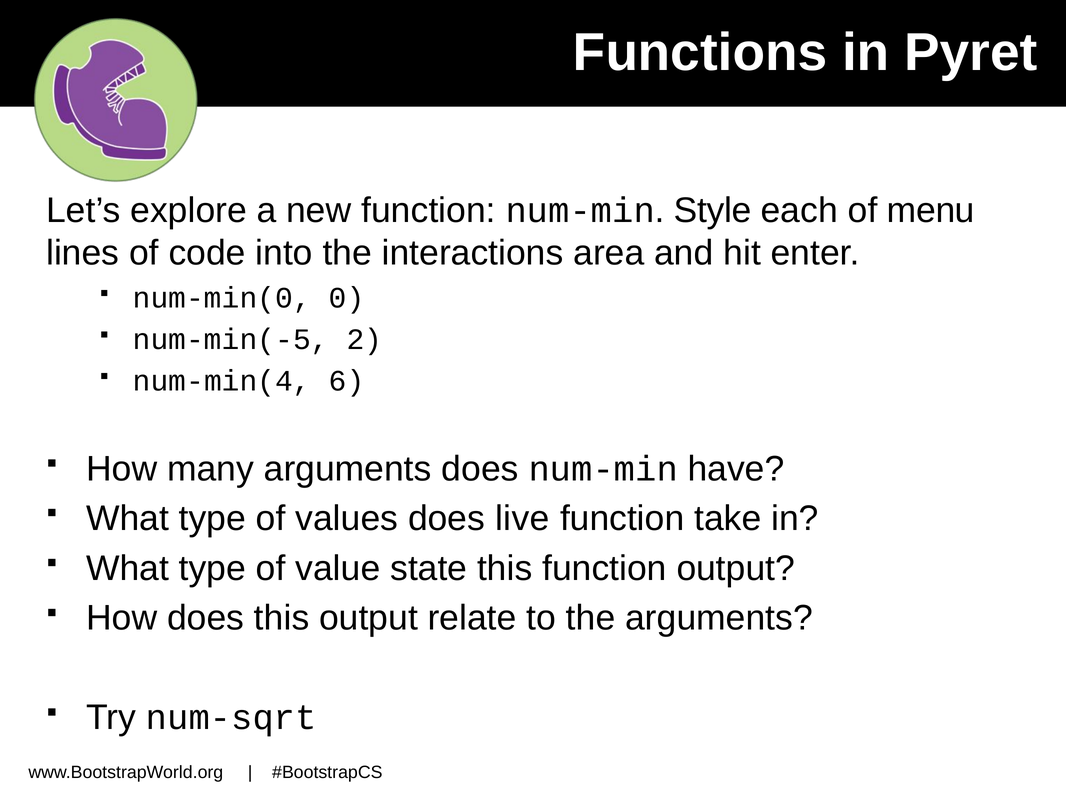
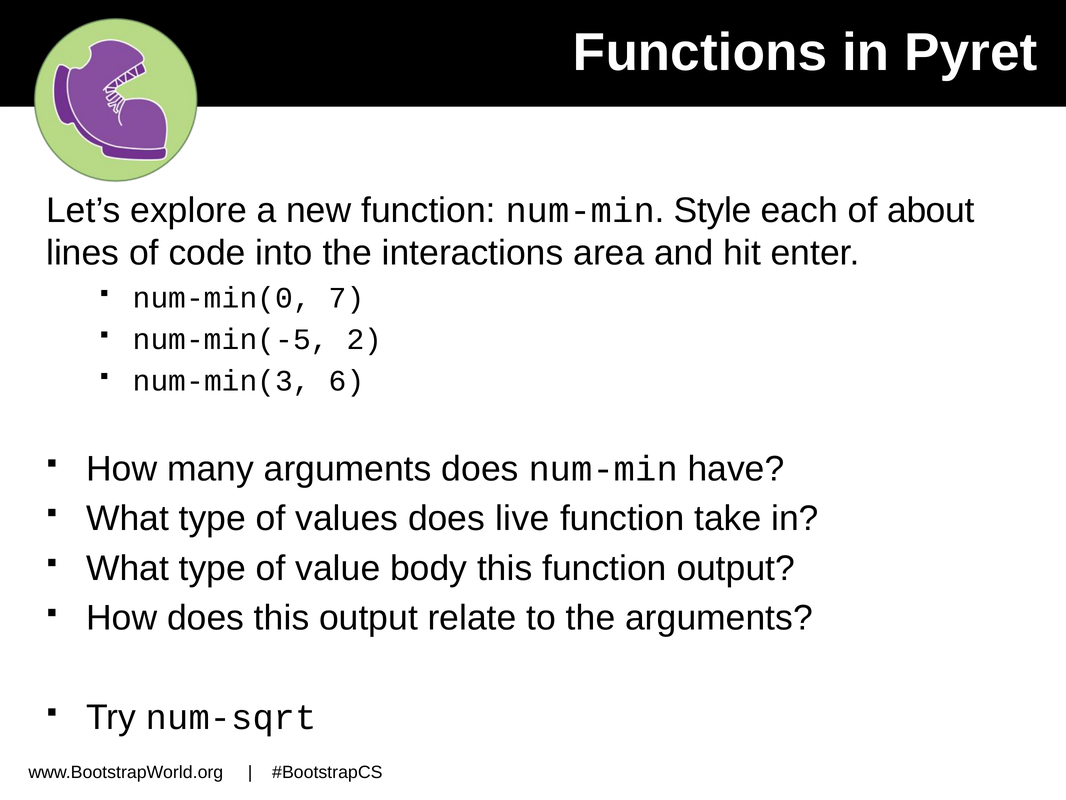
menu: menu -> about
0: 0 -> 7
num-min(4: num-min(4 -> num-min(3
state: state -> body
